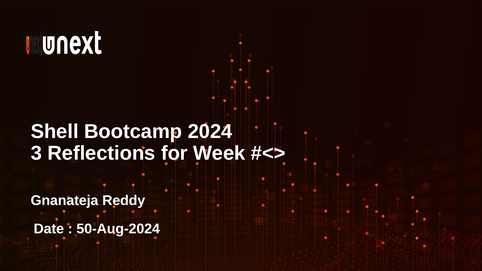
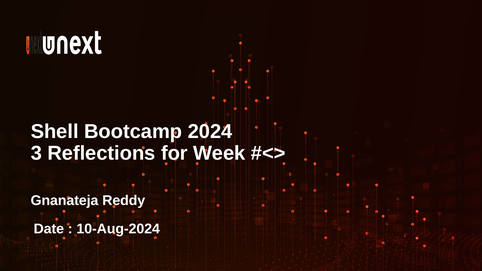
50-Aug-2024: 50-Aug-2024 -> 10-Aug-2024
